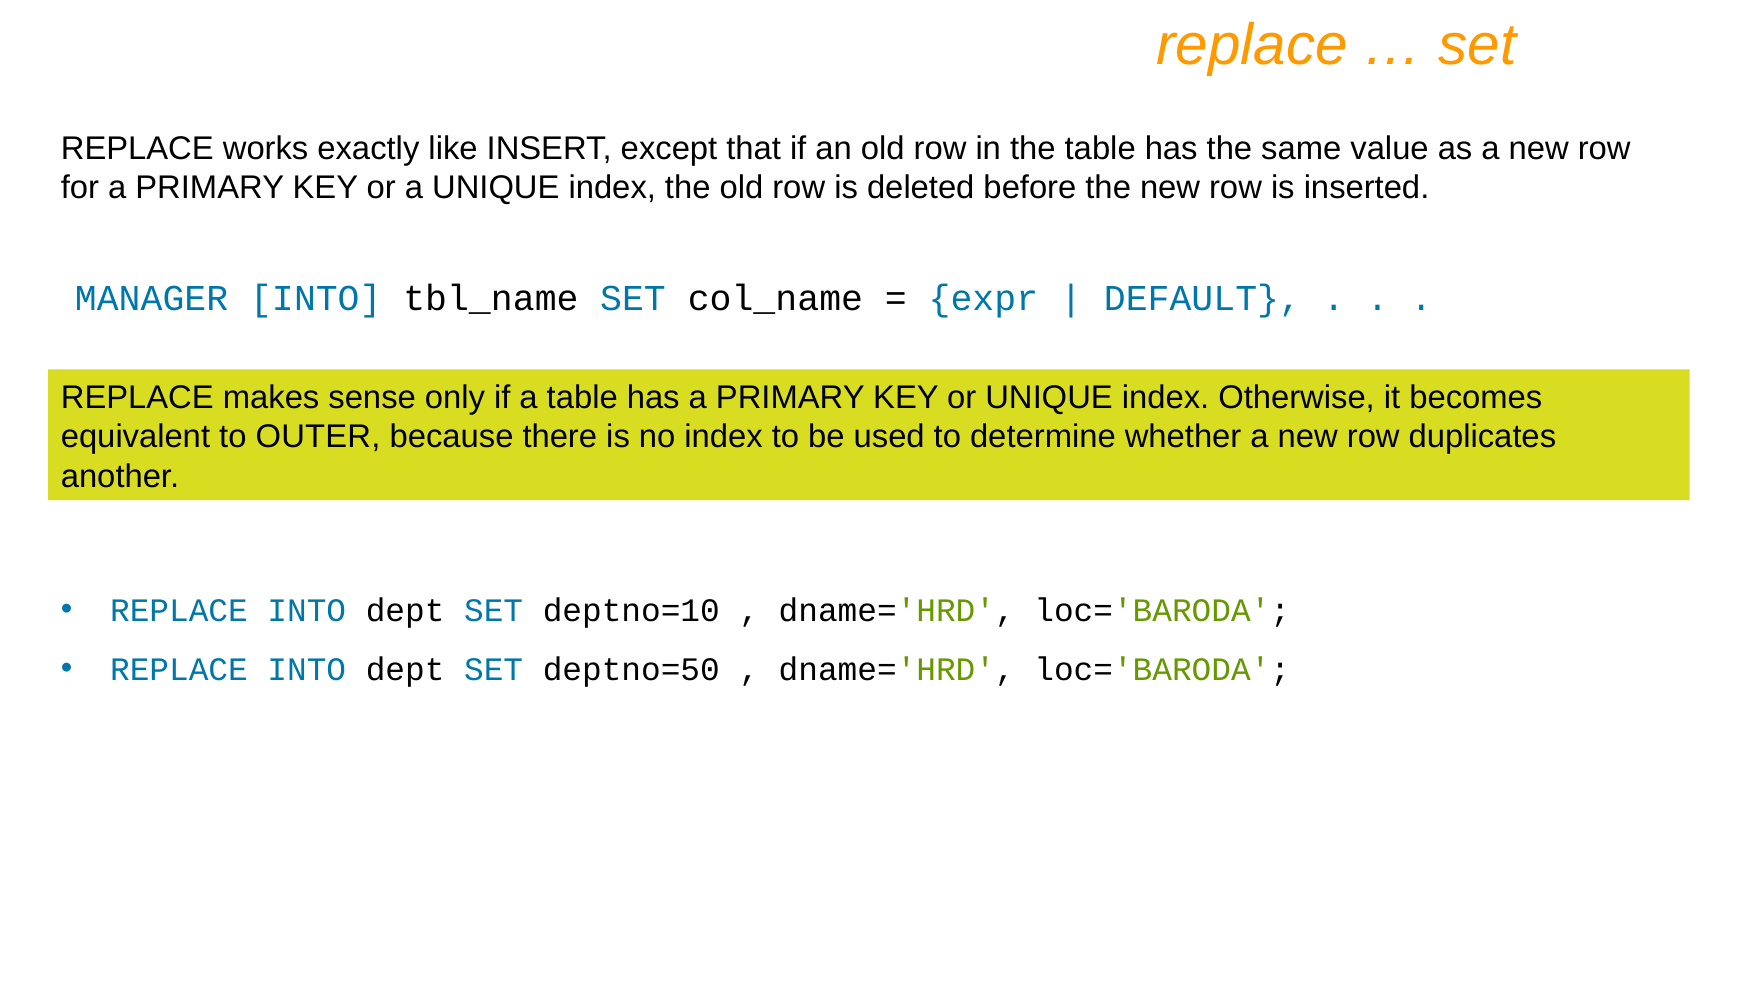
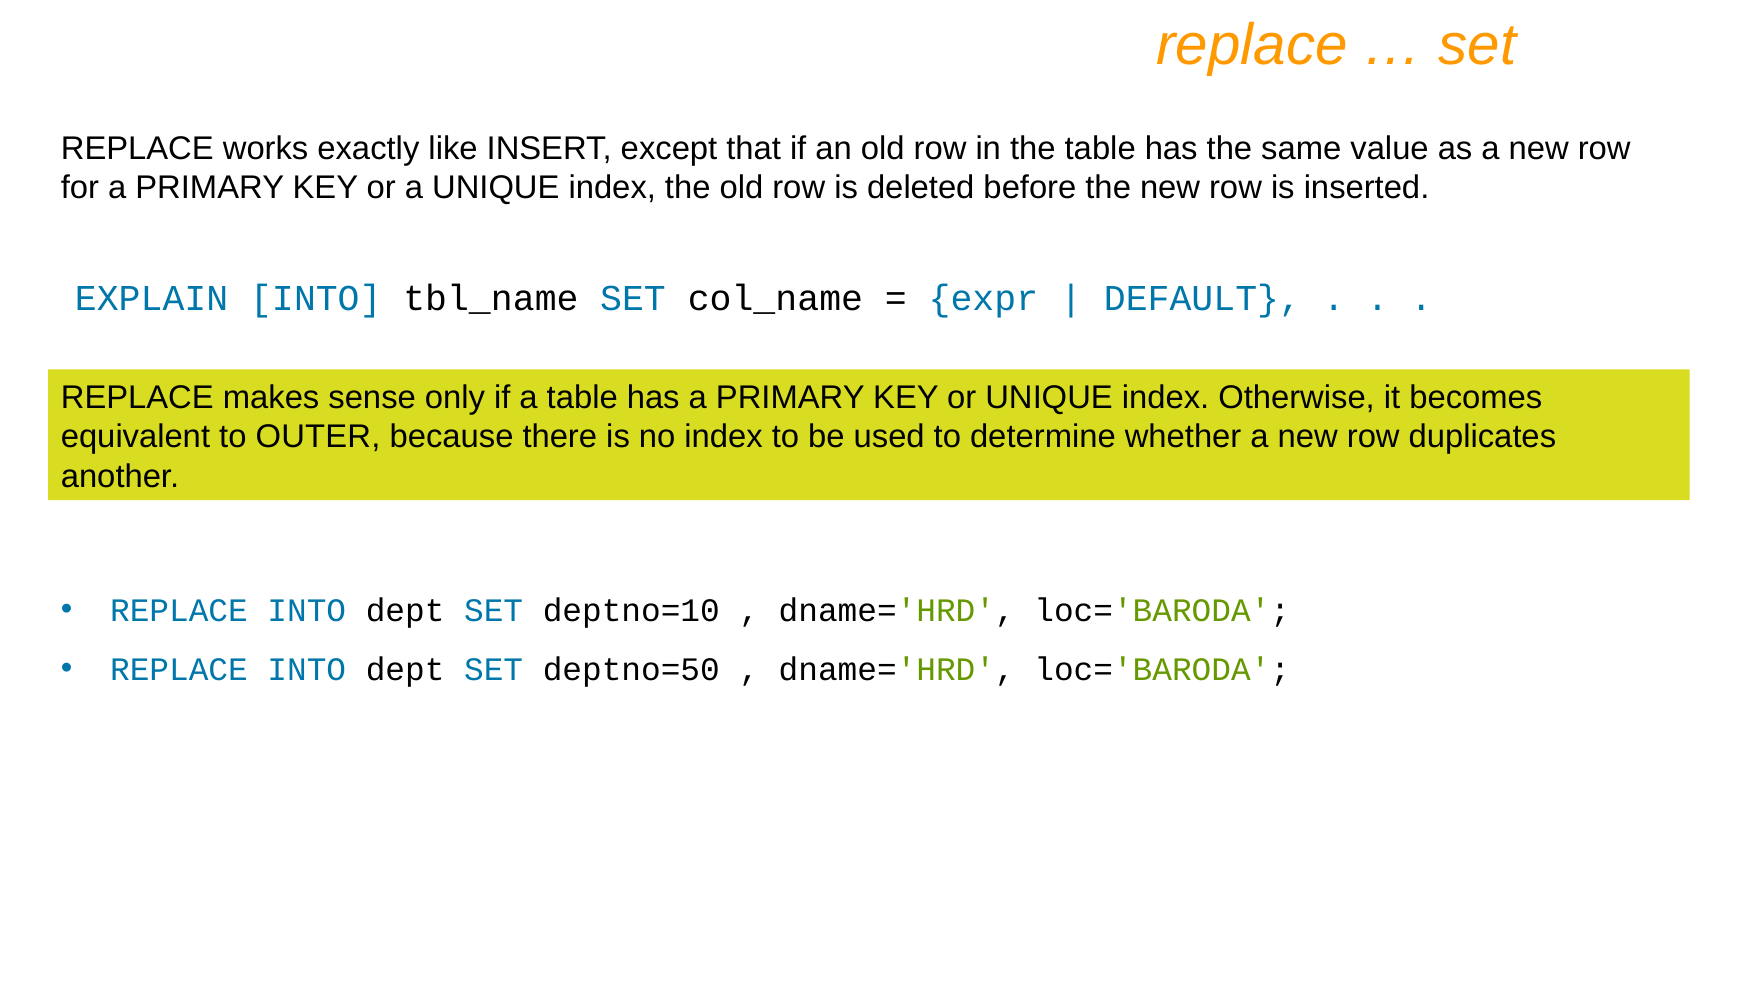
MANAGER: MANAGER -> EXPLAIN
